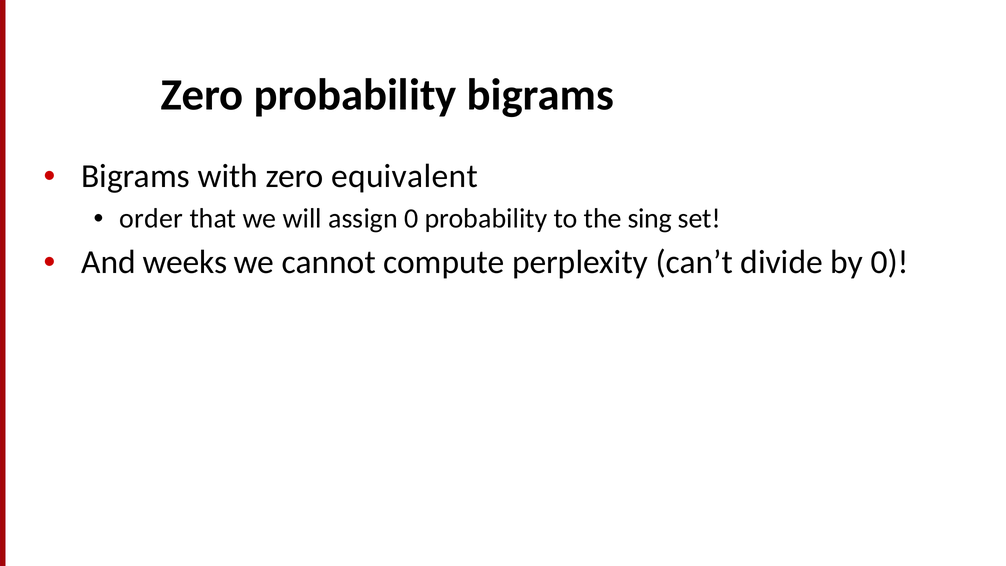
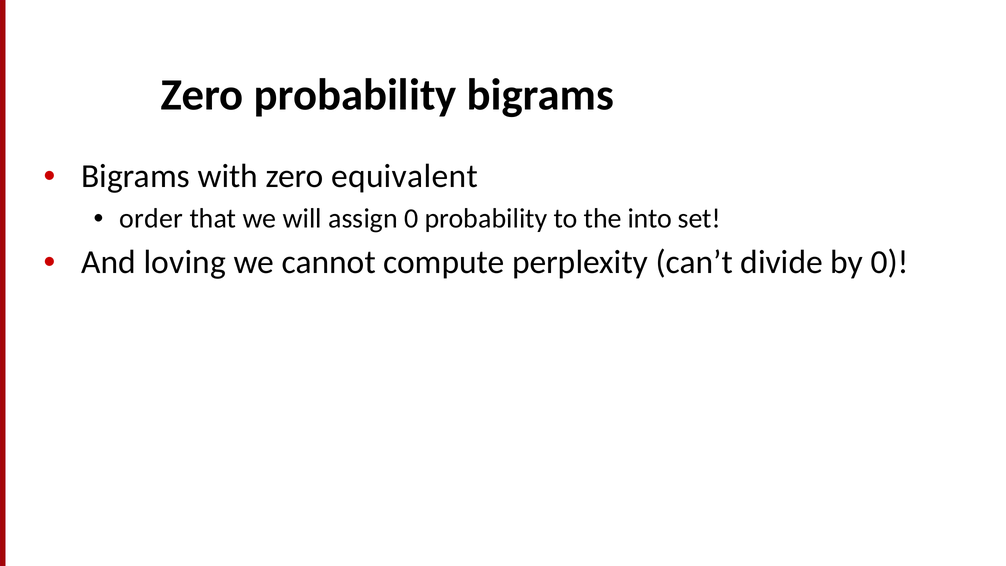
sing: sing -> into
weeks: weeks -> loving
